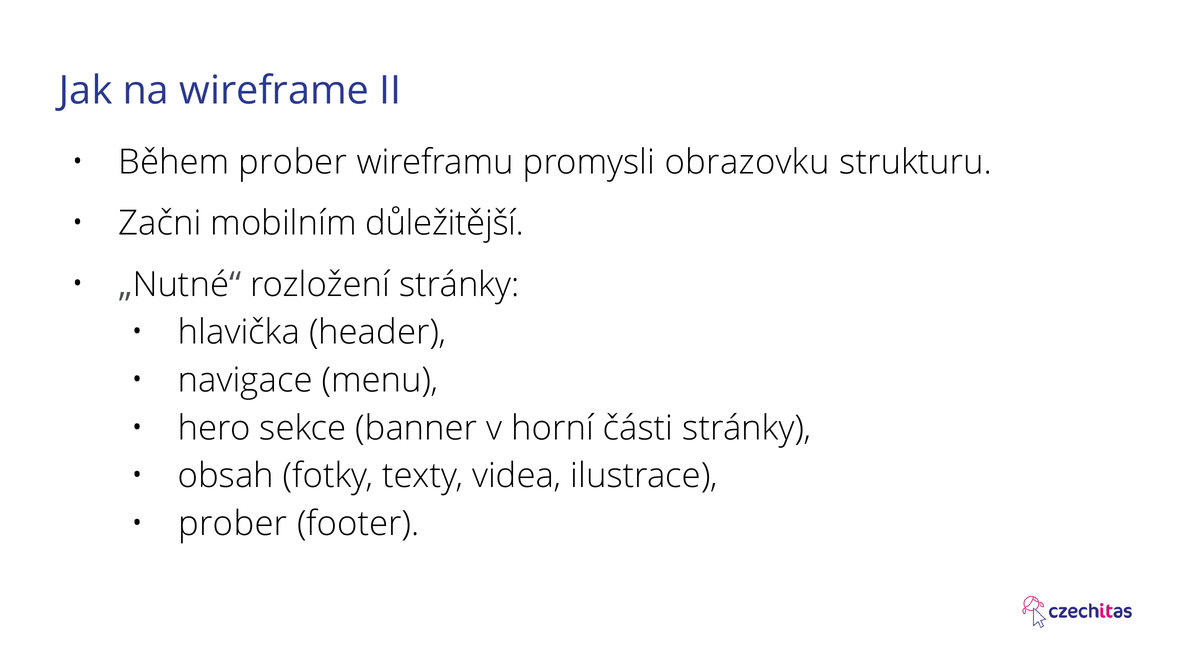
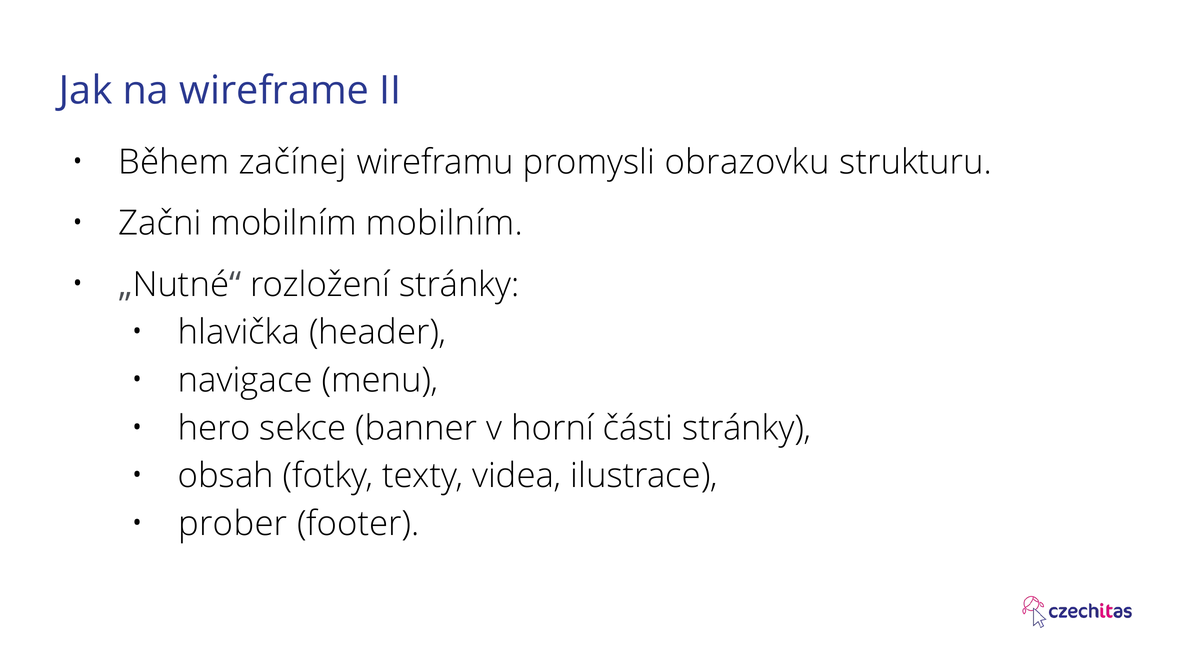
Během prober: prober -> začínej
mobilním důležitější: důležitější -> mobilním
